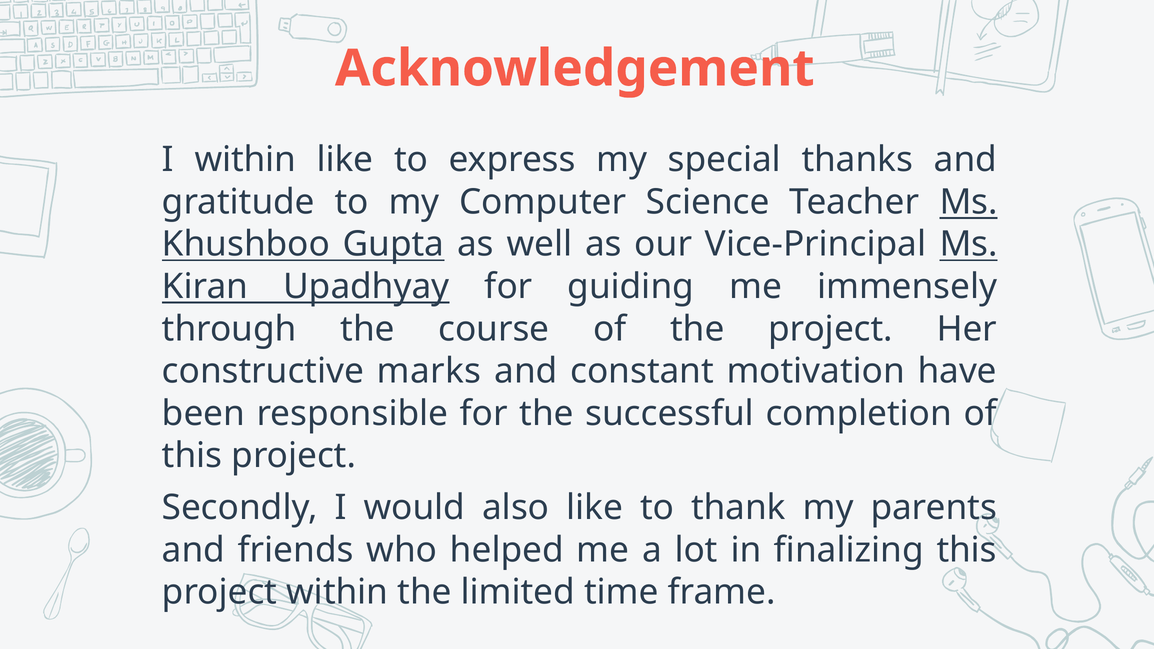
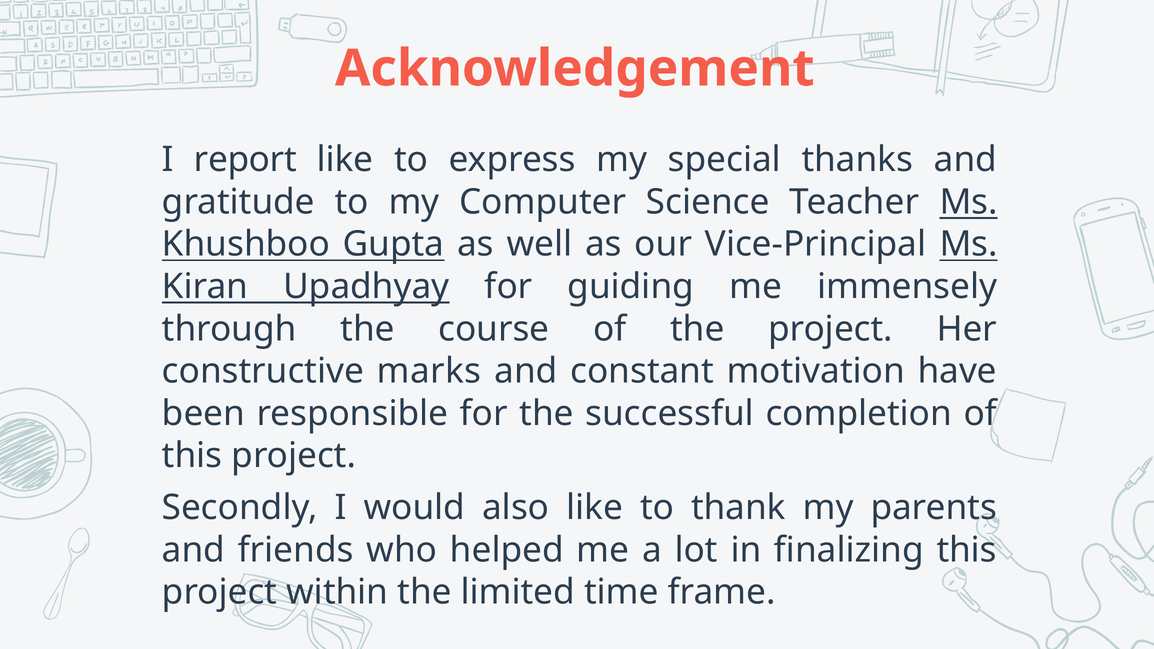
I within: within -> report
